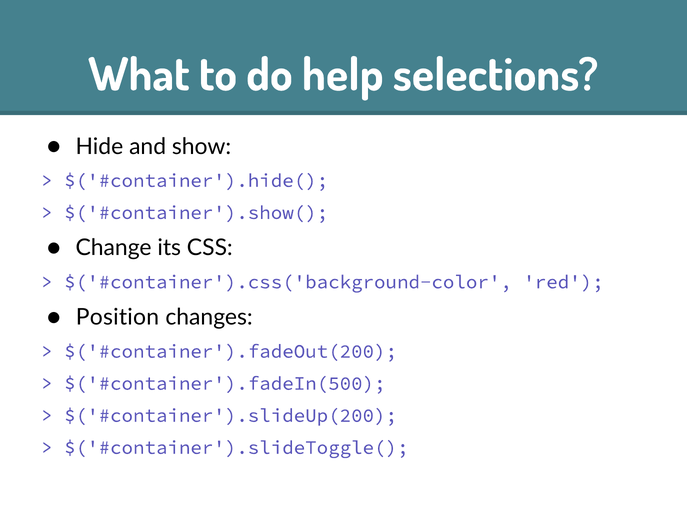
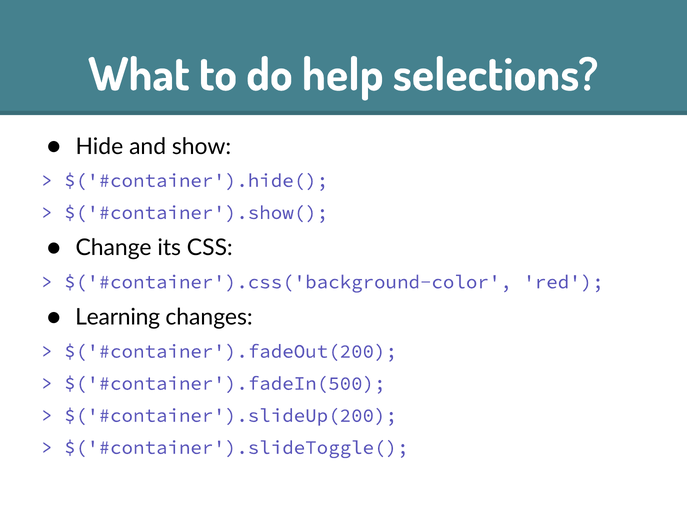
Position: Position -> Learning
